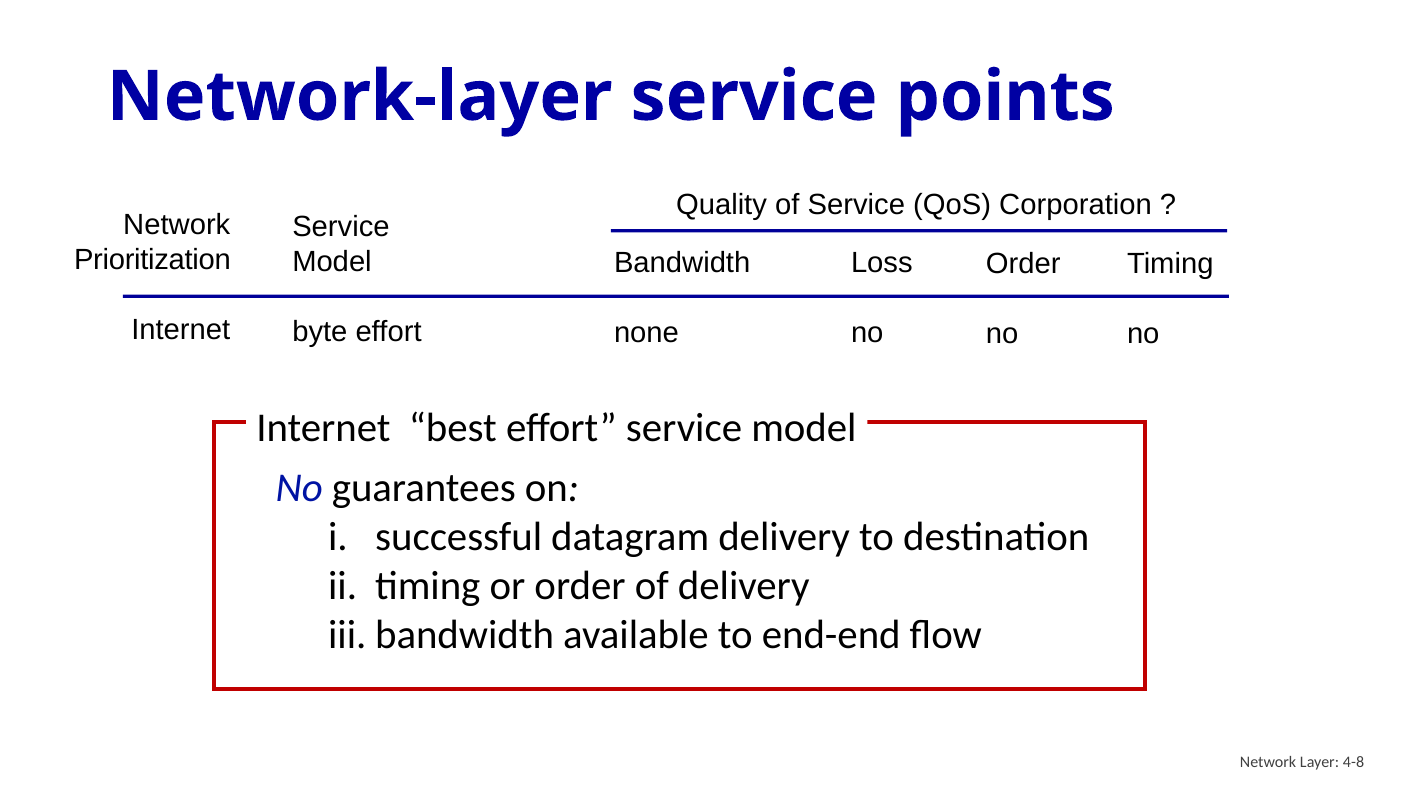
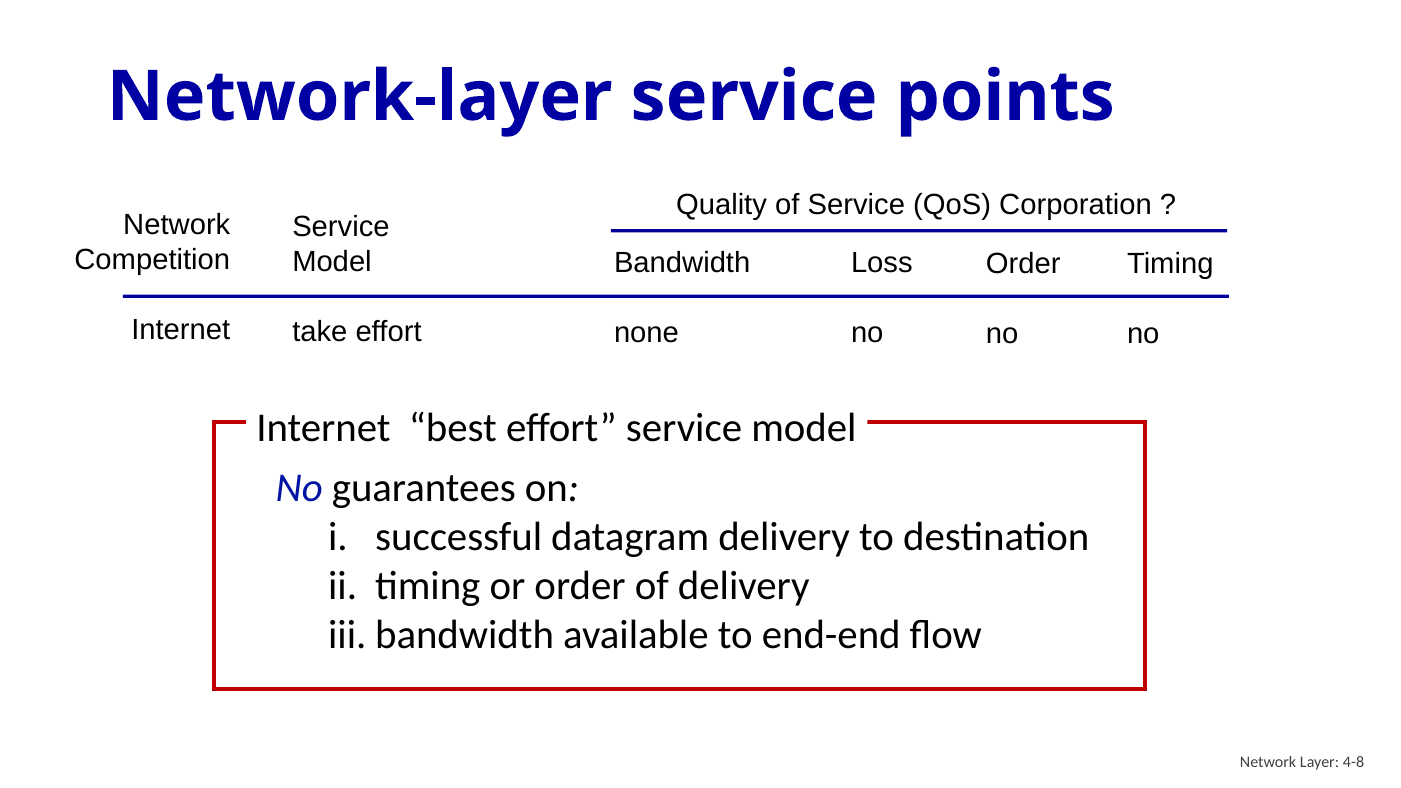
Prioritization: Prioritization -> Competition
byte: byte -> take
